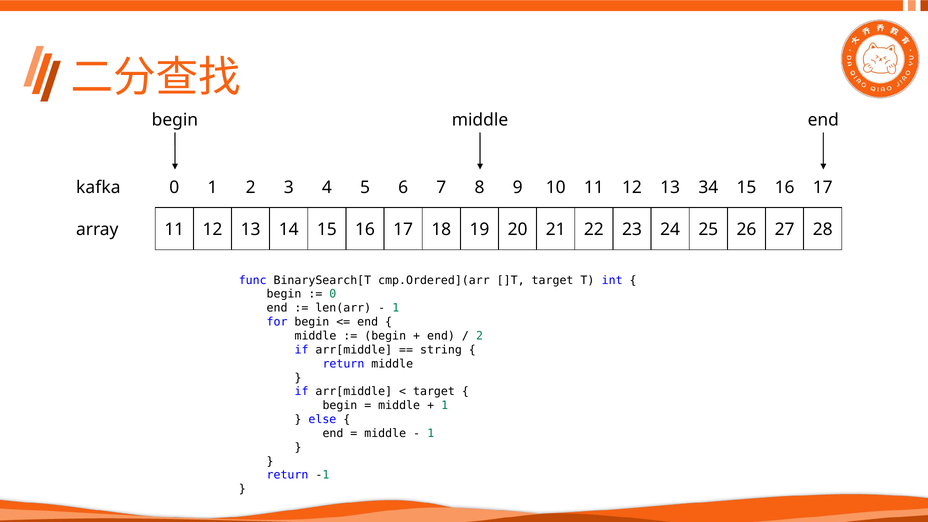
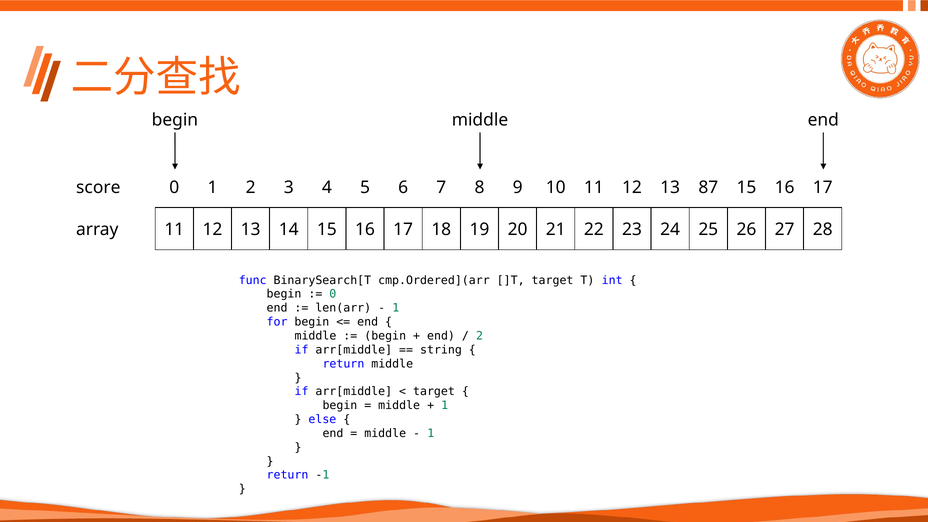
34: 34 -> 87
kafka: kafka -> score
